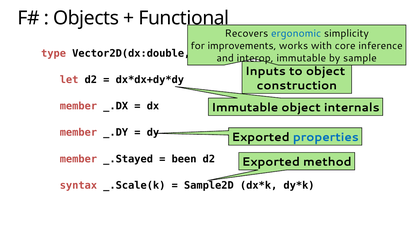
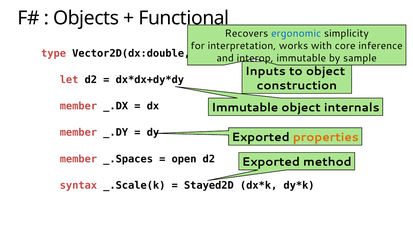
improvements: improvements -> interpretation
properties colour: blue -> orange
_.Stayed: _.Stayed -> _.Spaces
been: been -> open
Sample2D: Sample2D -> Stayed2D
